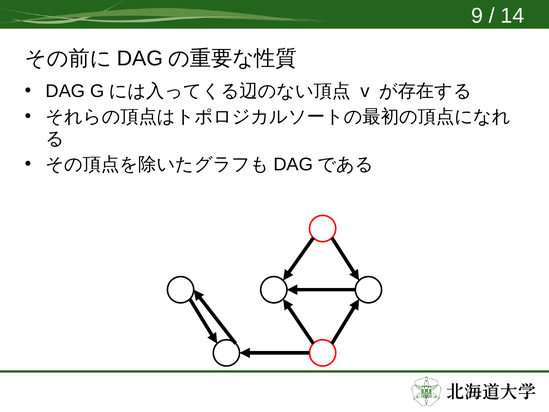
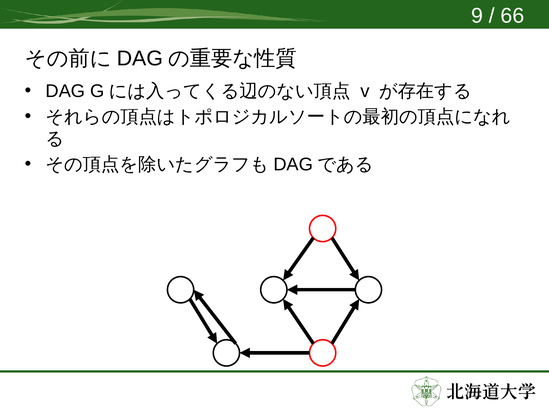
14: 14 -> 66
